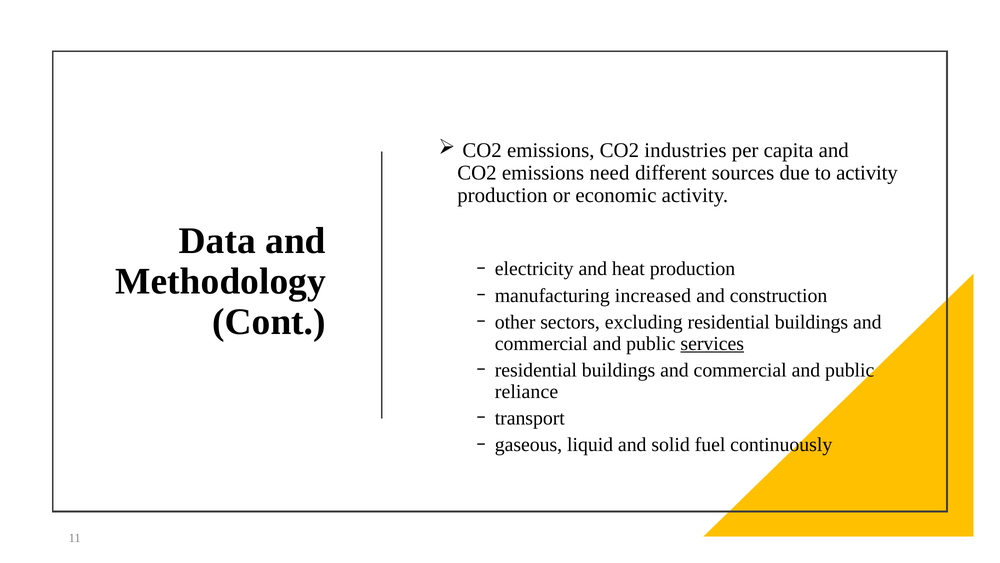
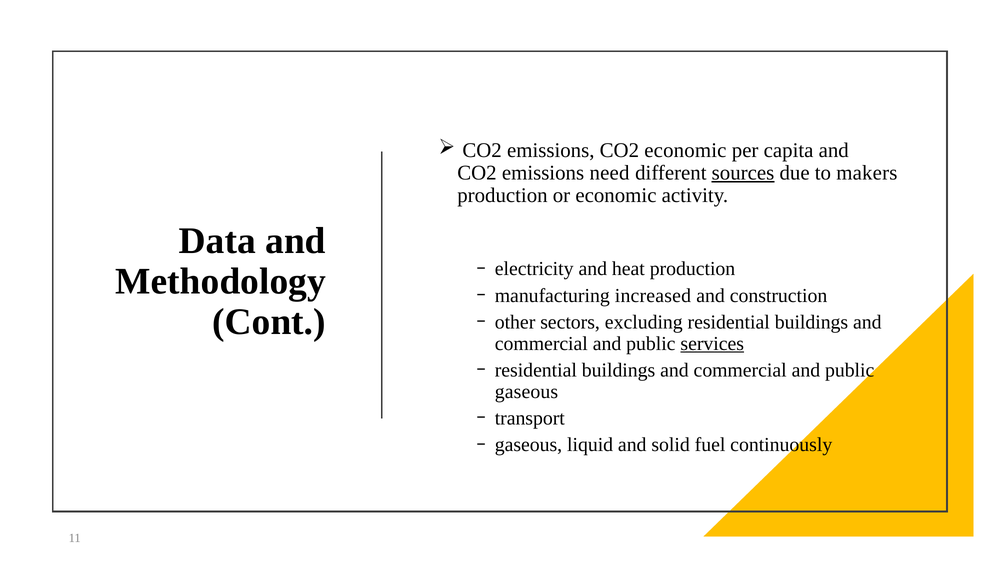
CO2 industries: industries -> economic
sources underline: none -> present
to activity: activity -> makers
reliance at (526, 391): reliance -> gaseous
